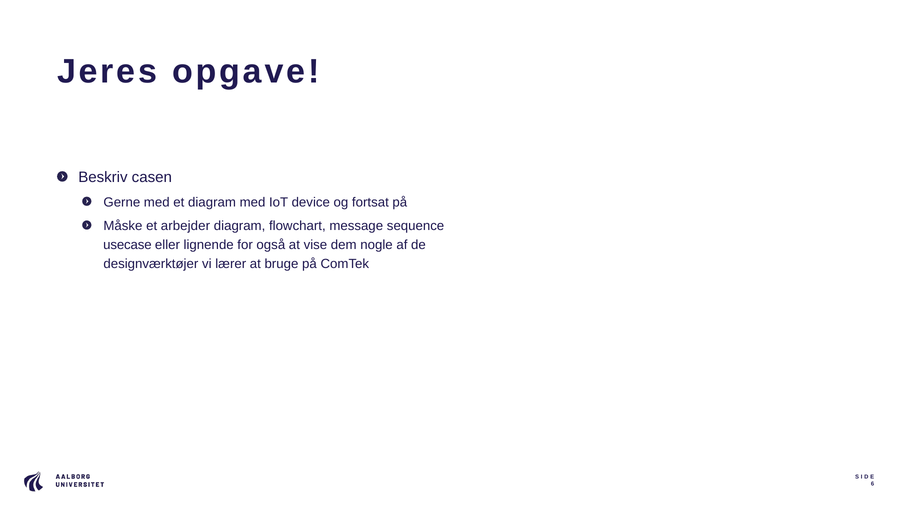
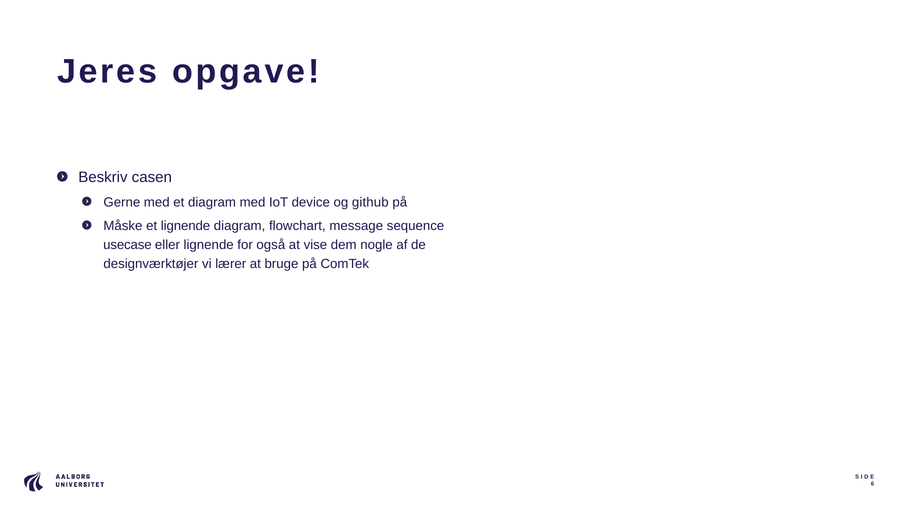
fortsat: fortsat -> github
et arbejder: arbejder -> lignende
